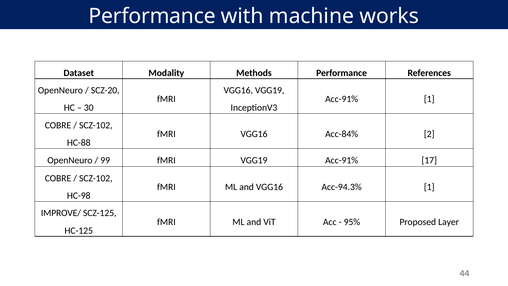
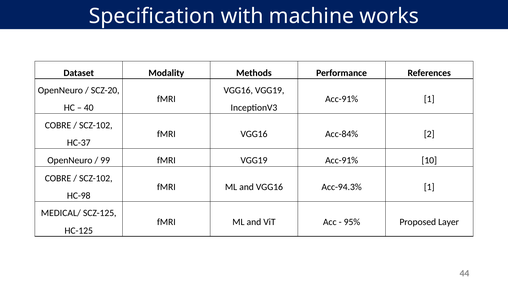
Performance at (152, 16): Performance -> Specification
30: 30 -> 40
HC-88: HC-88 -> HC-37
17: 17 -> 10
IMPROVE/: IMPROVE/ -> MEDICAL/
